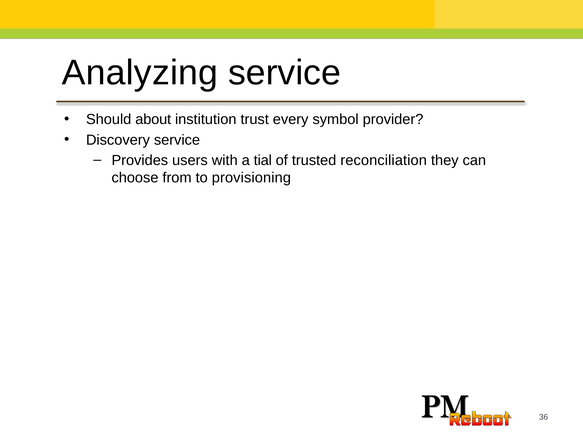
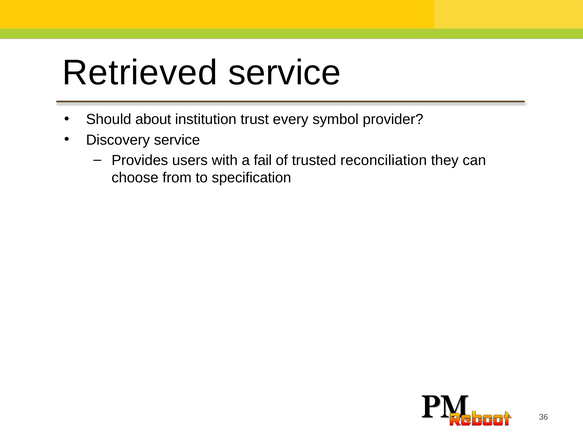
Analyzing: Analyzing -> Retrieved
tial: tial -> fail
provisioning: provisioning -> specification
